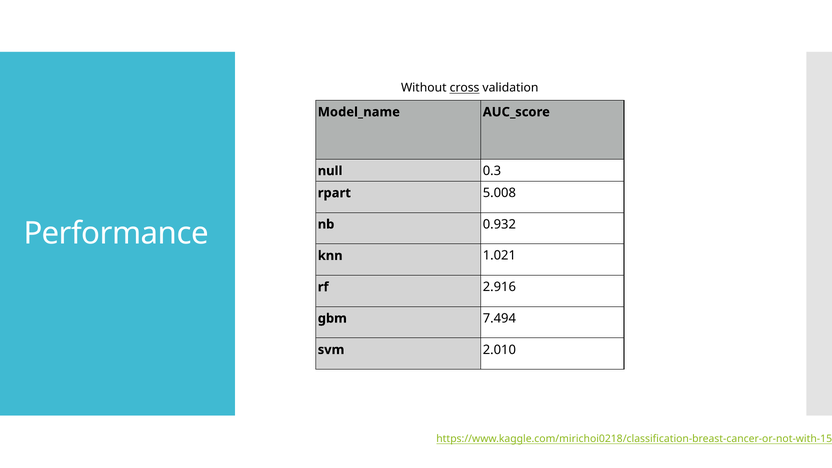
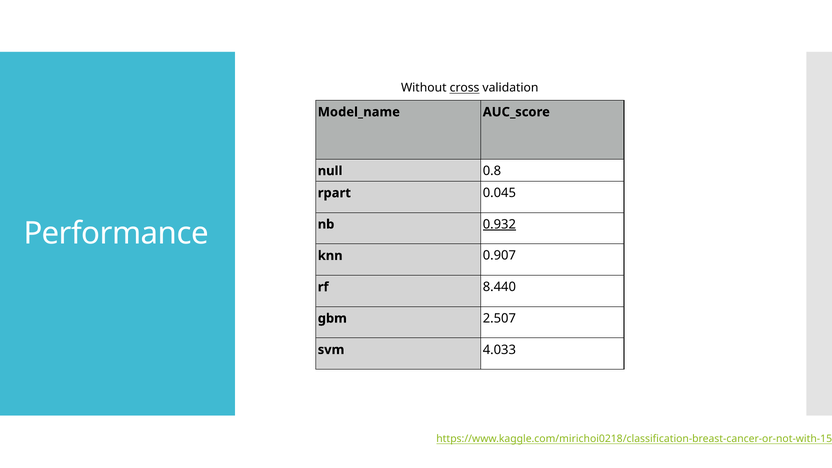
0.3: 0.3 -> 0.8
5.008: 5.008 -> 0.045
0.932 underline: none -> present
1.021: 1.021 -> 0.907
2.916: 2.916 -> 8.440
7.494: 7.494 -> 2.507
2.010: 2.010 -> 4.033
